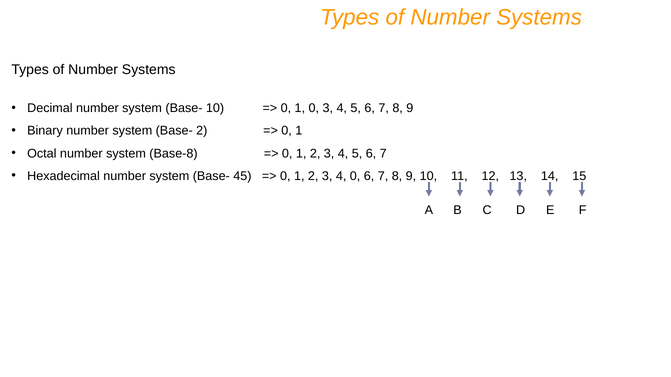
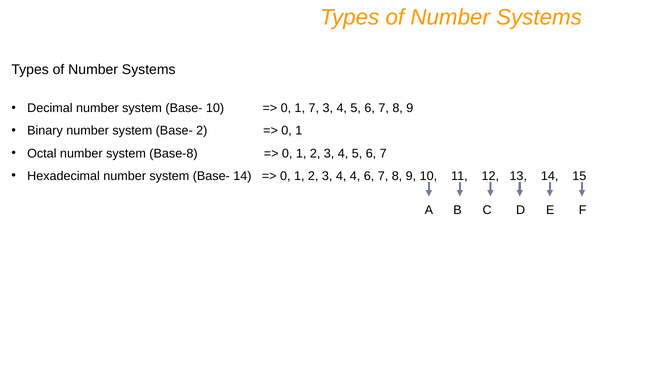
1 0: 0 -> 7
Base- 45: 45 -> 14
4 0: 0 -> 4
